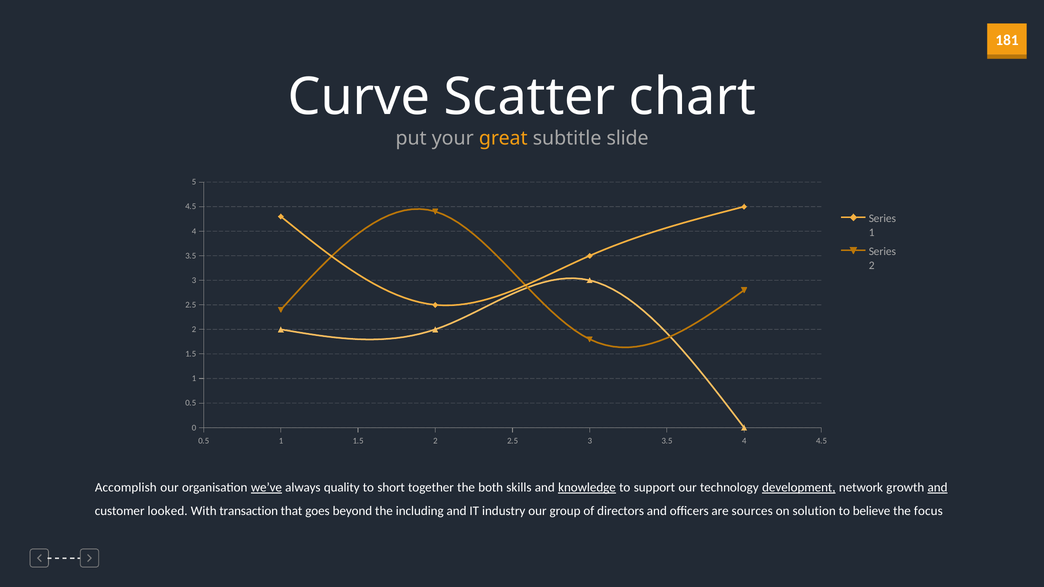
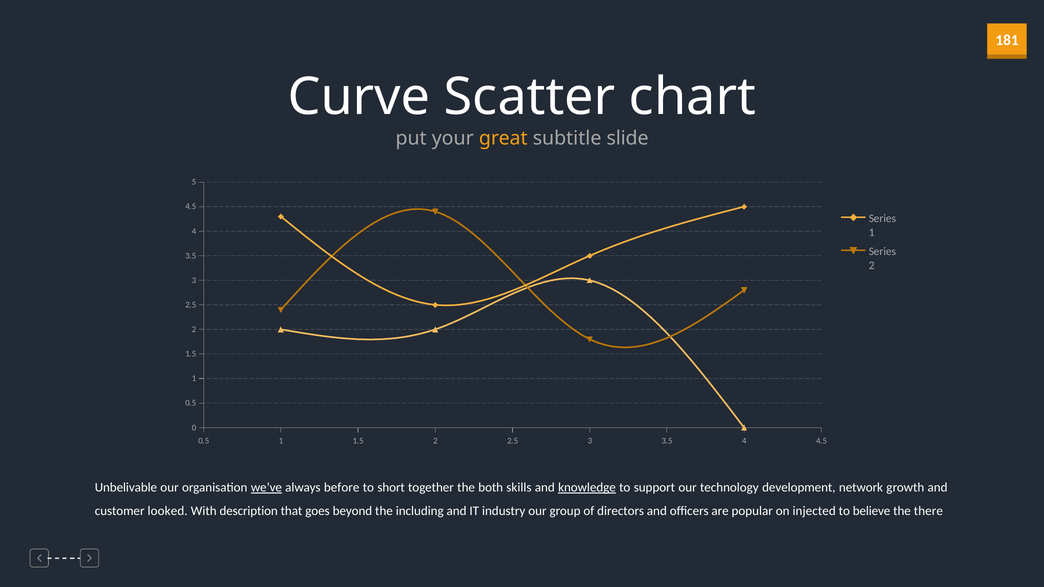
Accomplish: Accomplish -> Unbelivable
quality: quality -> before
development underline: present -> none
and at (938, 488) underline: present -> none
transaction: transaction -> description
sources: sources -> popular
solution: solution -> injected
focus: focus -> there
